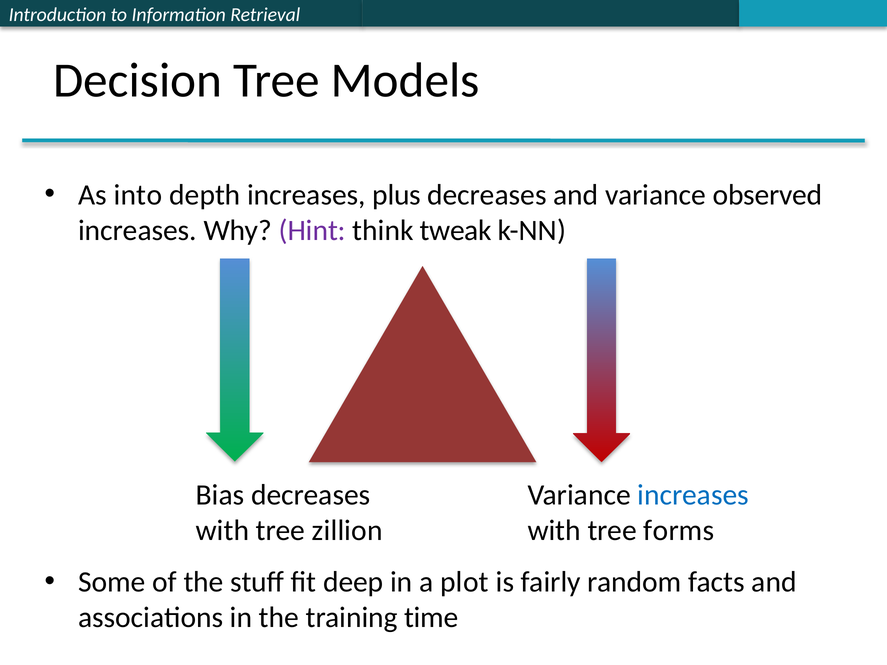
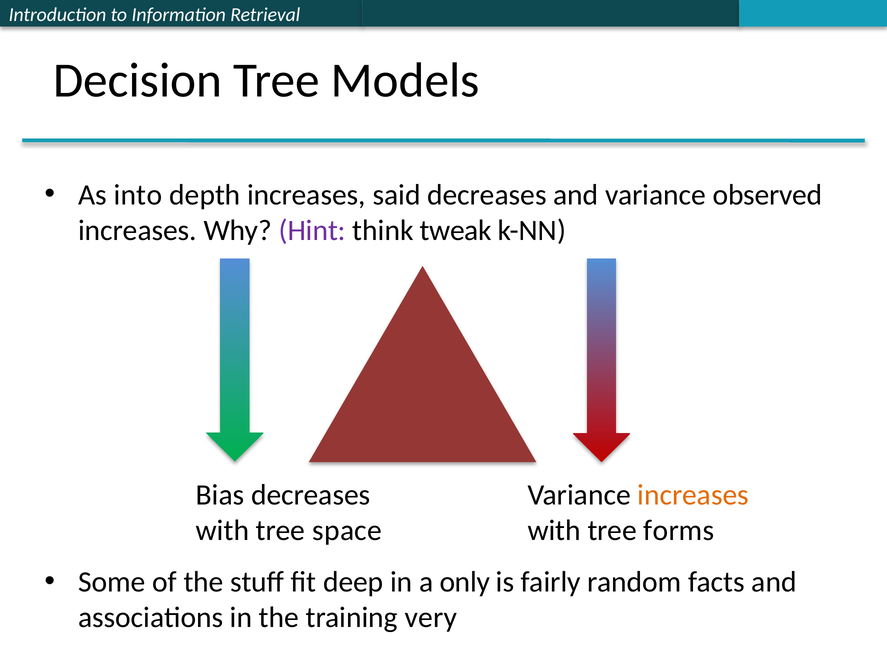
plus: plus -> said
increases at (693, 495) colour: blue -> orange
zillion: zillion -> space
plot: plot -> only
time: time -> very
